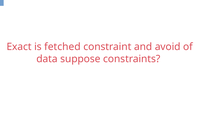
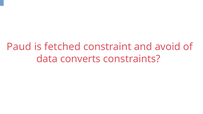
Exact: Exact -> Paud
suppose: suppose -> converts
